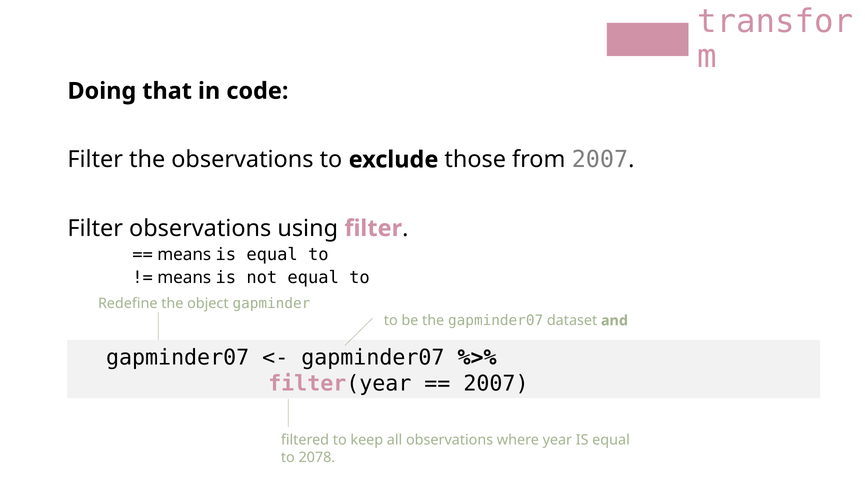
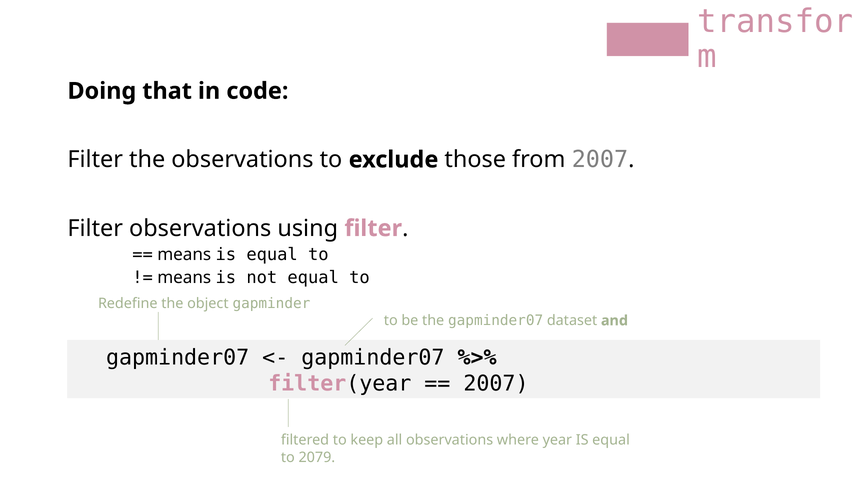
2078: 2078 -> 2079
